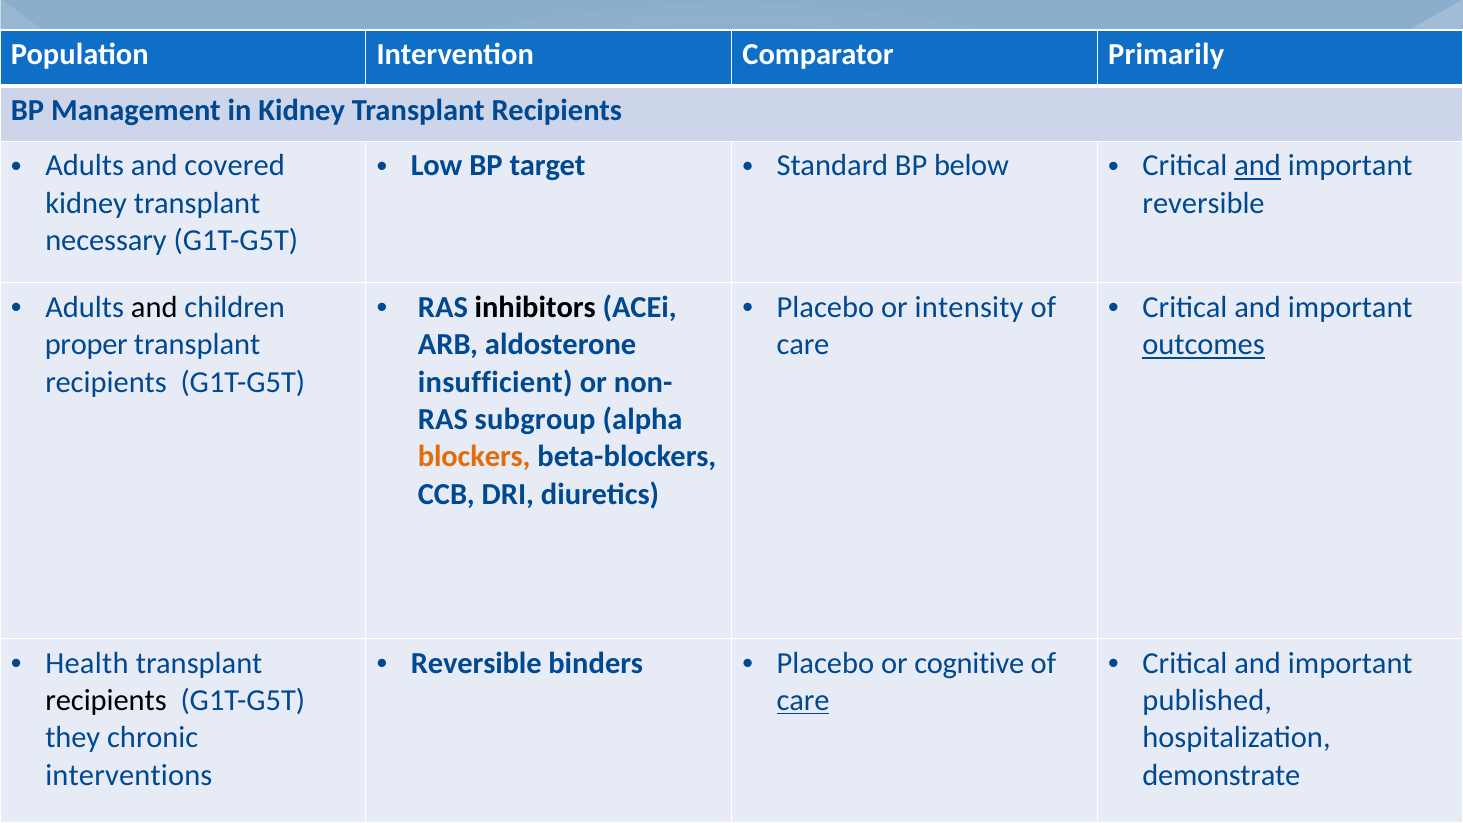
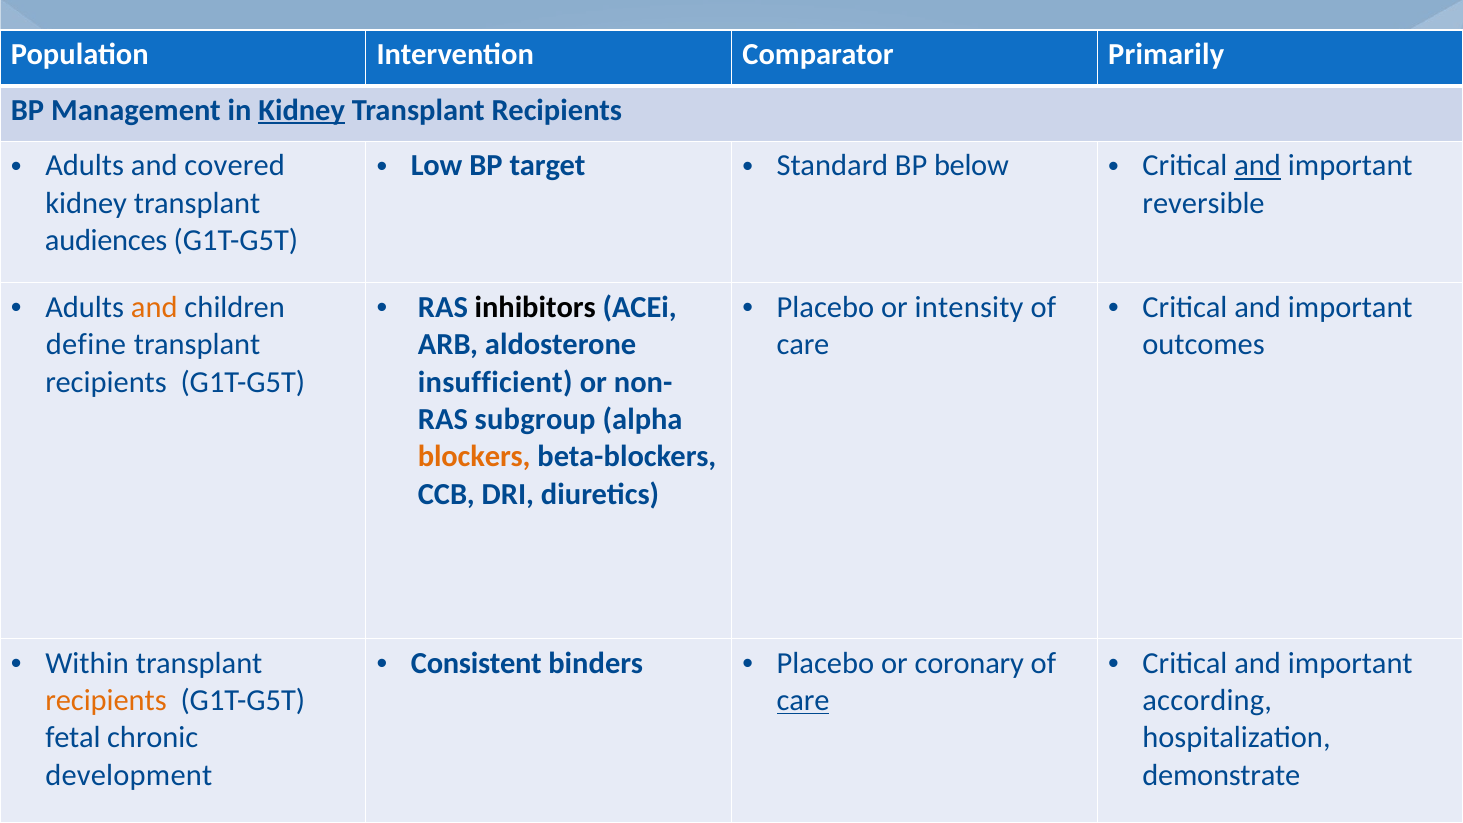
Kidney at (302, 110) underline: none -> present
necessary: necessary -> audiences
and at (154, 307) colour: black -> orange
proper: proper -> define
outcomes underline: present -> none
Health: Health -> Within
Reversible at (476, 663): Reversible -> Consistent
cognitive: cognitive -> coronary
recipients at (106, 700) colour: black -> orange
published: published -> according
they: they -> fetal
interventions: interventions -> development
